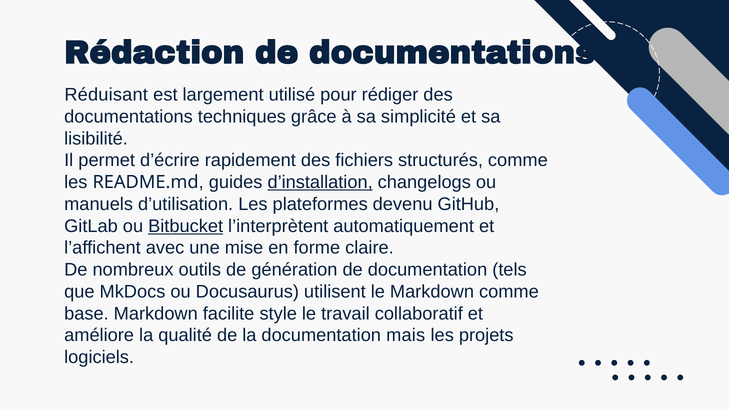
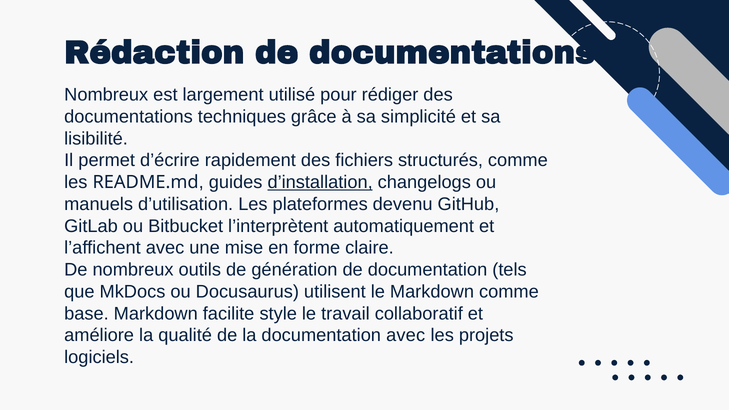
Réduisant at (106, 95): Réduisant -> Nombreux
Bitbucket underline: present -> none
documentation mais: mais -> avec
